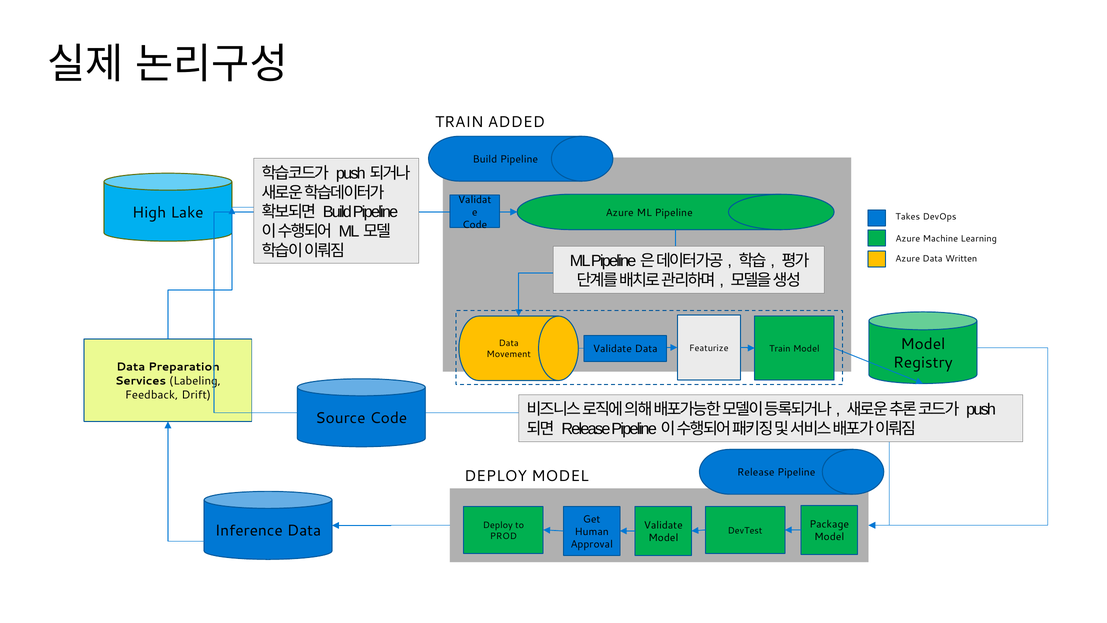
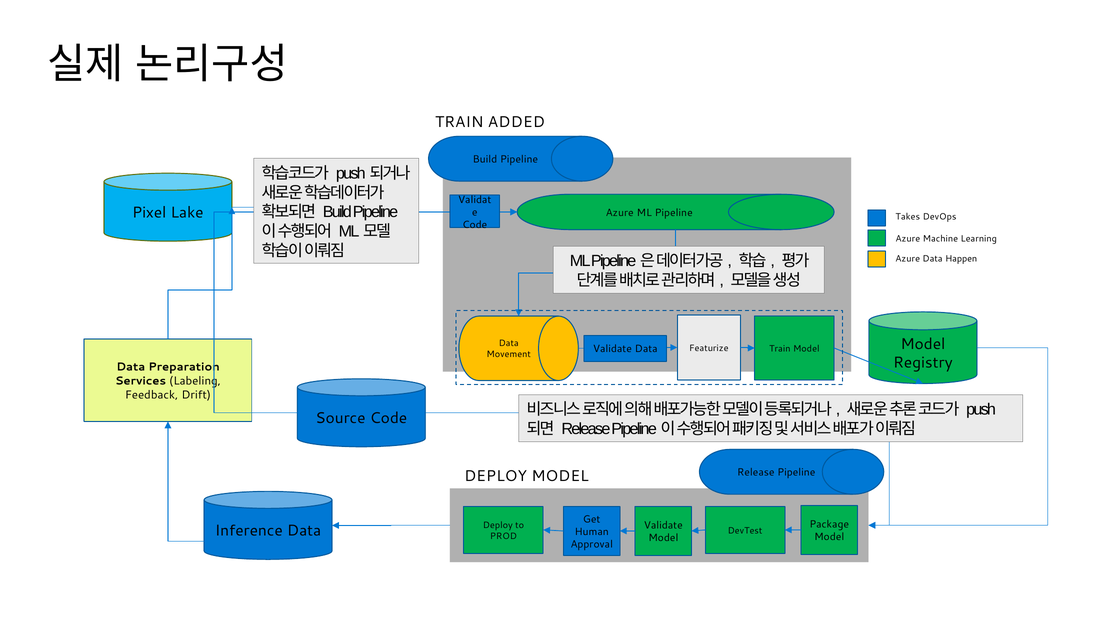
High: High -> Pixel
Written: Written -> Happen
